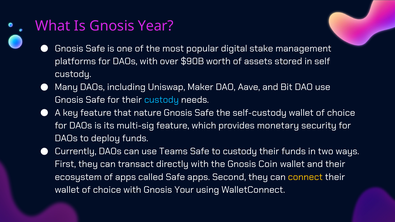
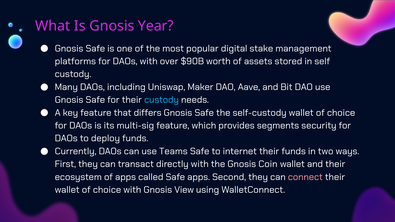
nature: nature -> differs
monetary: monetary -> segments
to custody: custody -> internet
connect colour: yellow -> pink
Your: Your -> View
